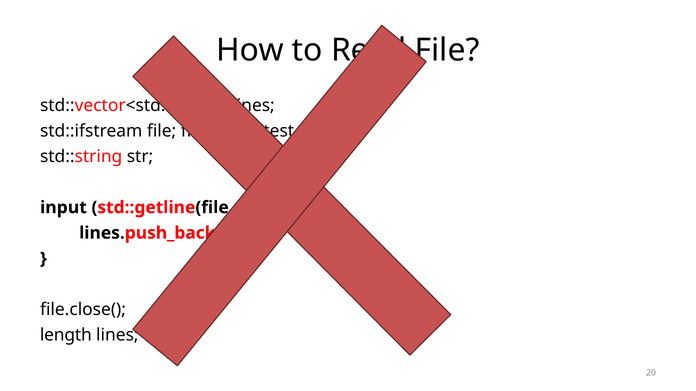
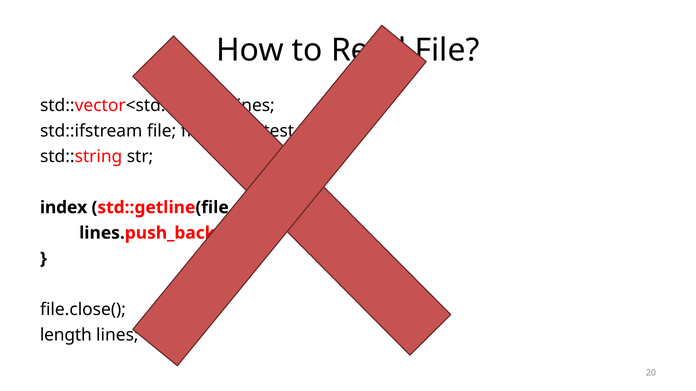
input: input -> index
